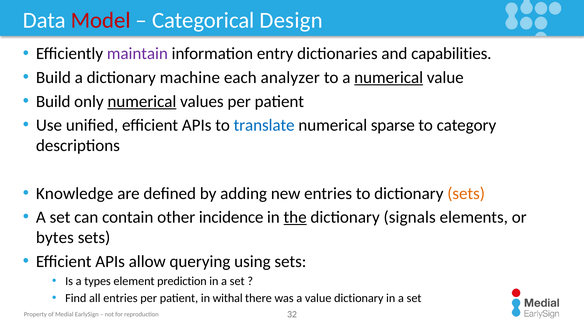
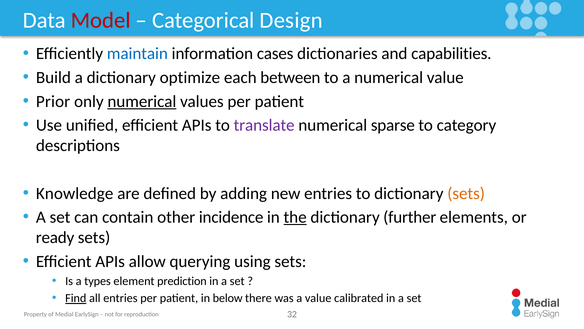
maintain colour: purple -> blue
entry: entry -> cases
machine: machine -> optimize
analyzer: analyzer -> between
numerical at (389, 77) underline: present -> none
Build at (53, 101): Build -> Prior
translate colour: blue -> purple
signals: signals -> further
bytes: bytes -> ready
Find underline: none -> present
withal: withal -> below
value dictionary: dictionary -> calibrated
